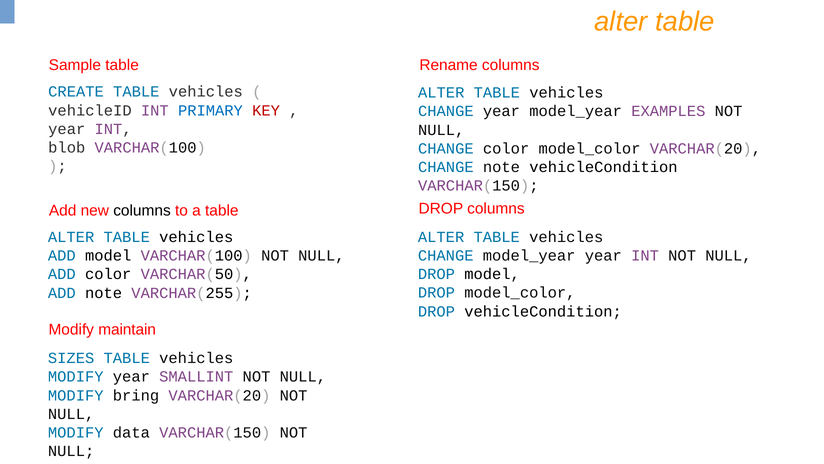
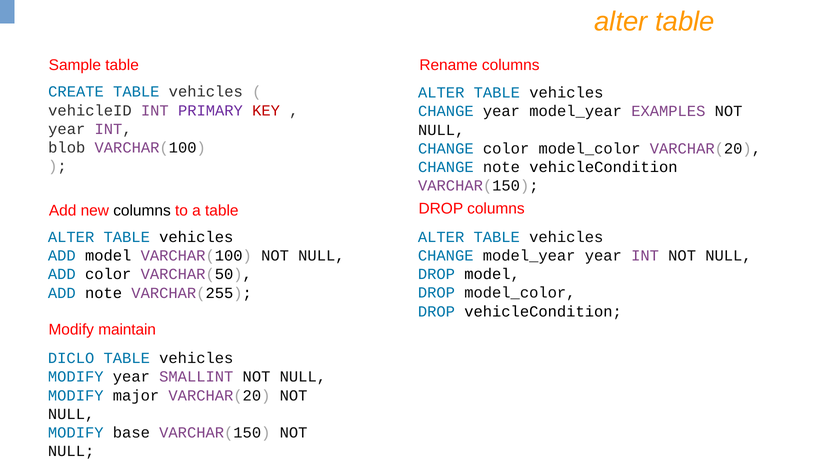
PRIMARY colour: blue -> purple
SIZES: SIZES -> DICLO
bring: bring -> major
data: data -> base
